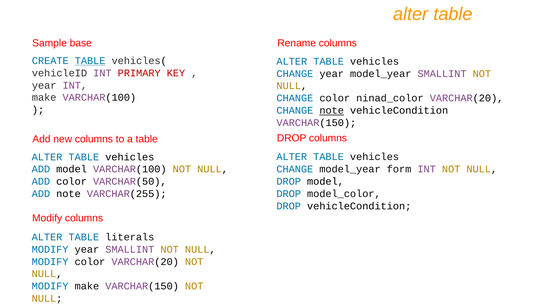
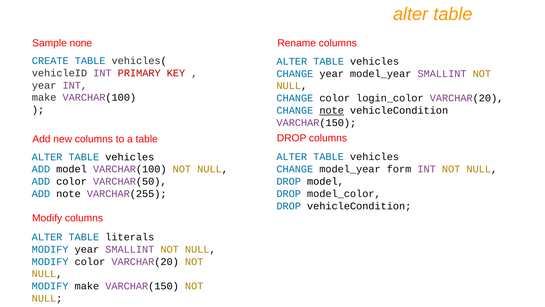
base: base -> none
TABLE at (90, 61) underline: present -> none
ninad_color: ninad_color -> login_color
